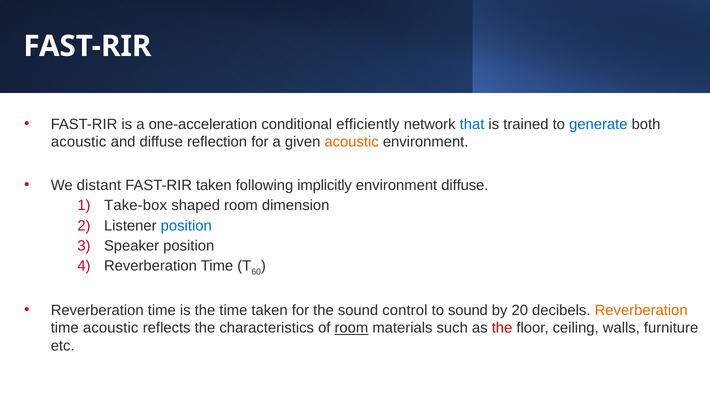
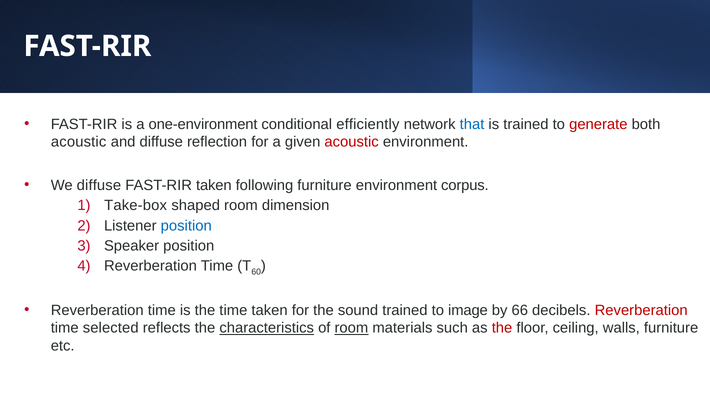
one-acceleration: one-acceleration -> one-environment
generate colour: blue -> red
acoustic at (352, 142) colour: orange -> red
We distant: distant -> diffuse
following implicitly: implicitly -> furniture
environment diffuse: diffuse -> corpus
sound control: control -> trained
to sound: sound -> image
20: 20 -> 66
Reverberation at (641, 310) colour: orange -> red
time acoustic: acoustic -> selected
characteristics underline: none -> present
